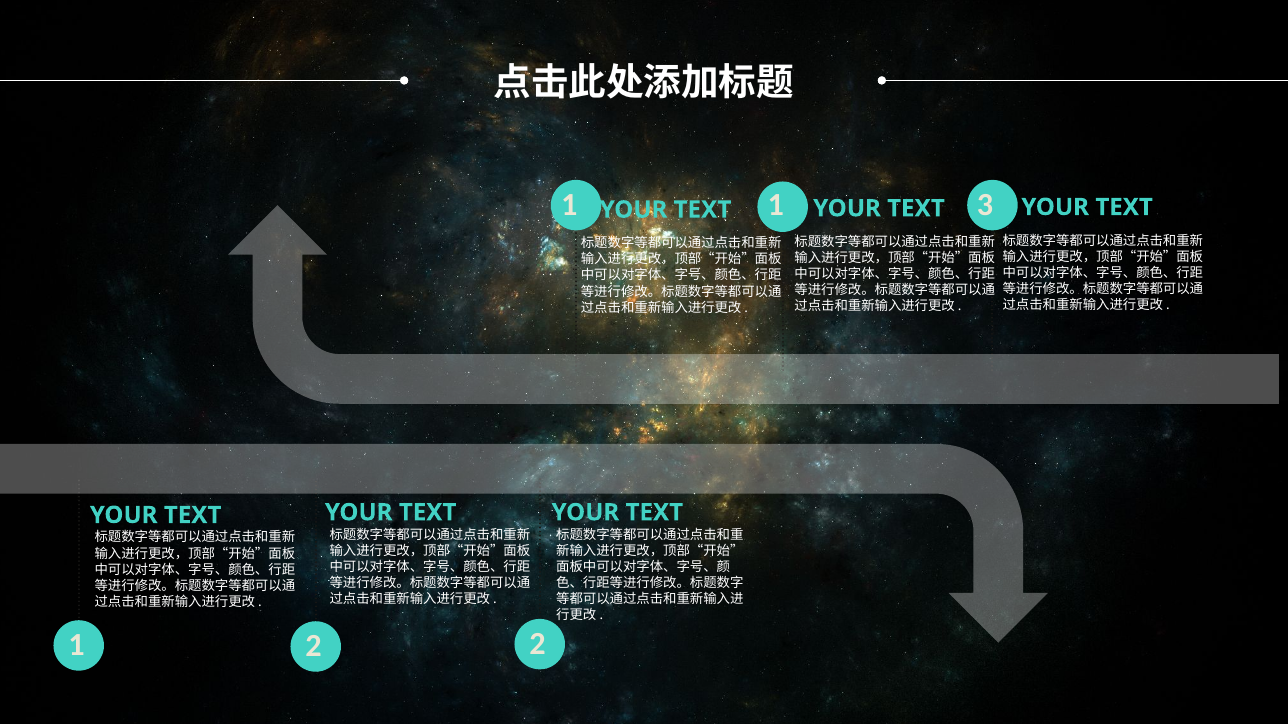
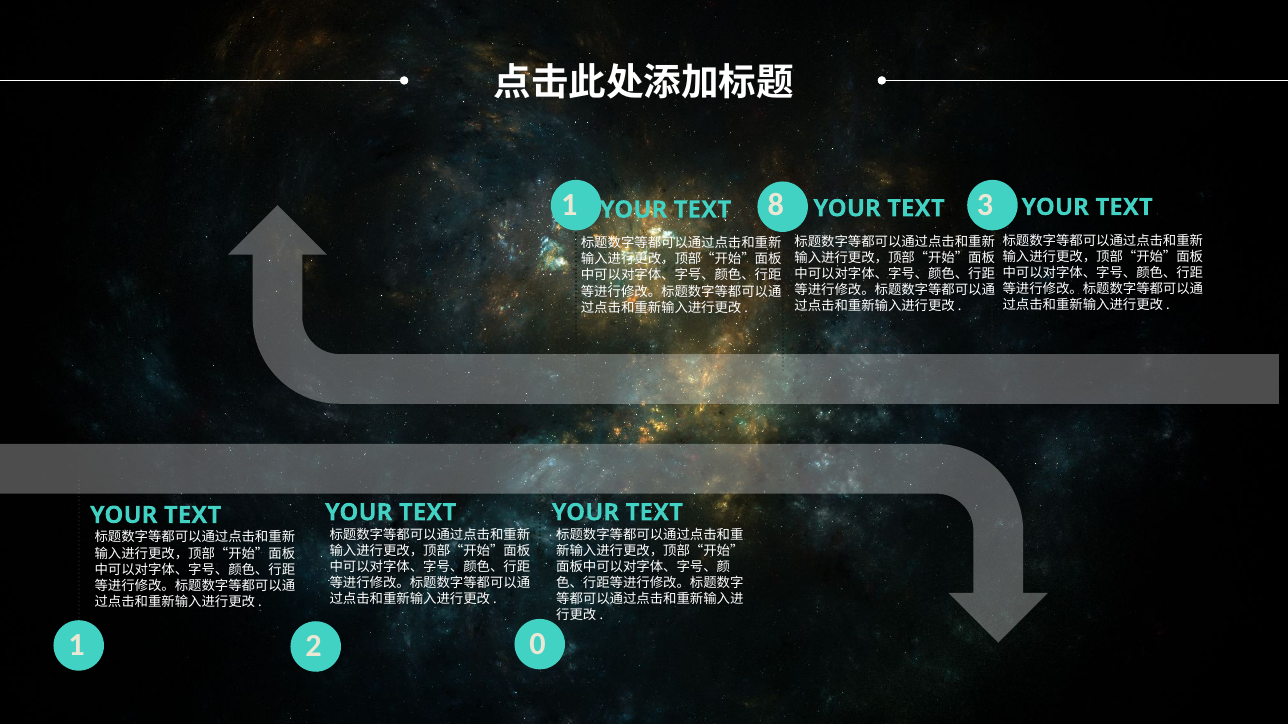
1 1: 1 -> 8
2 2: 2 -> 0
